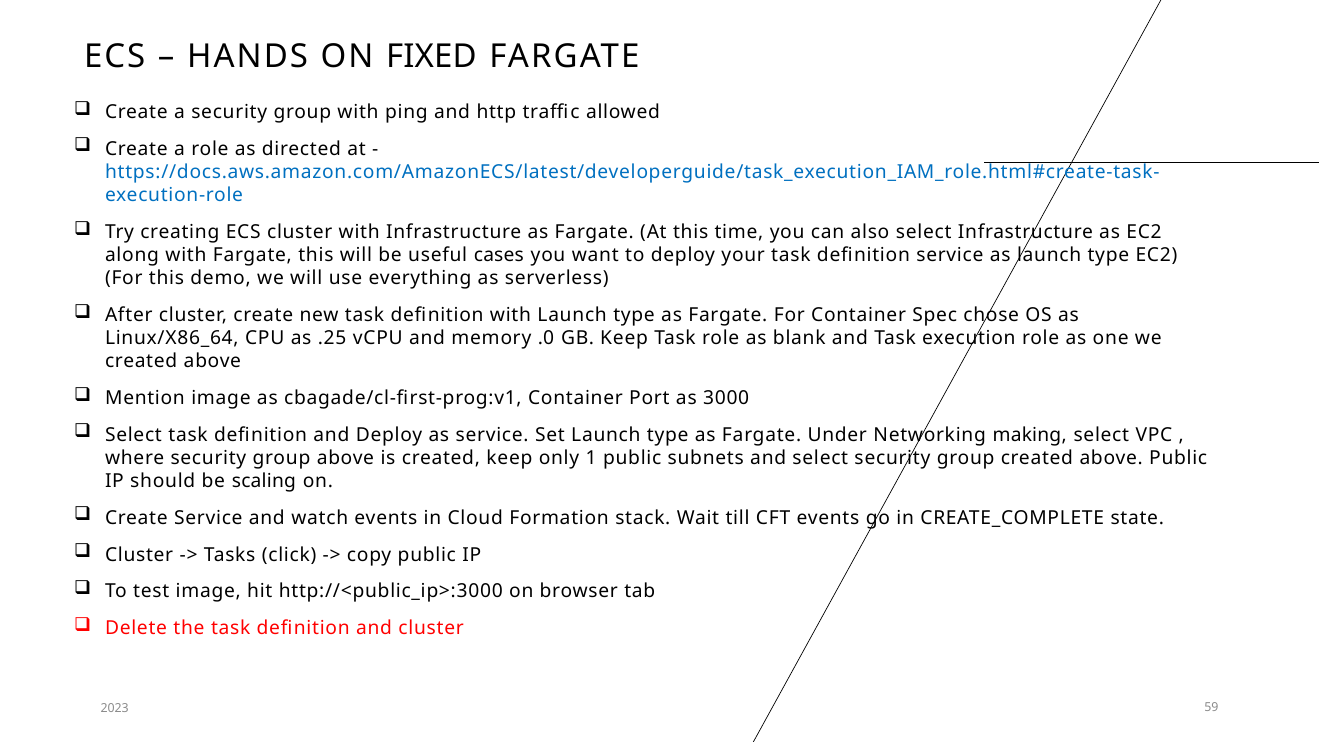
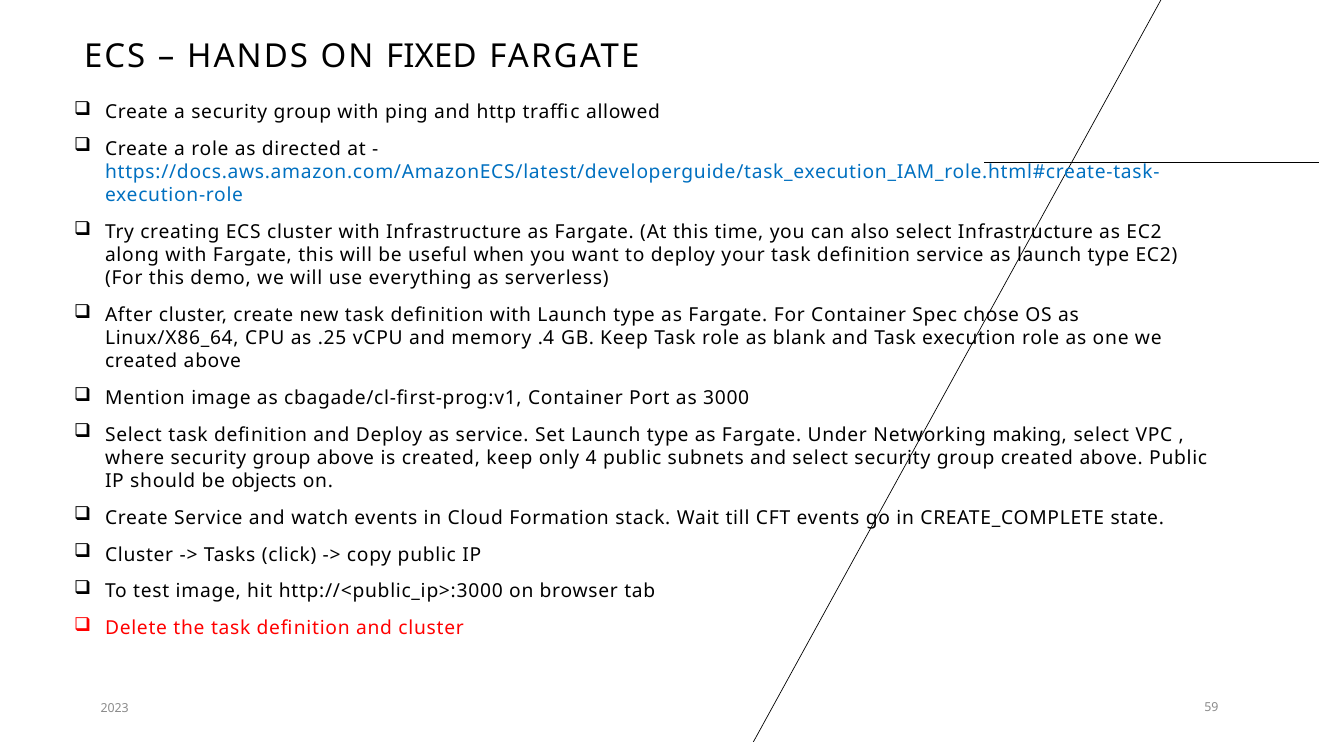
cases: cases -> when
.0: .0 -> .4
1: 1 -> 4
scaling: scaling -> objects
